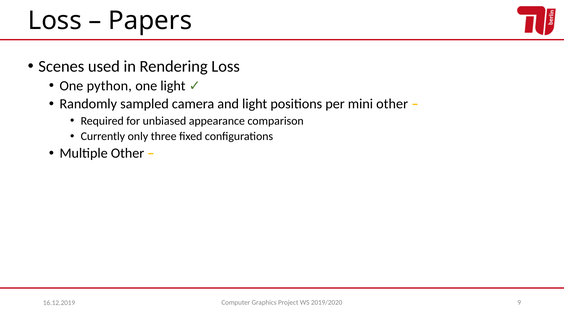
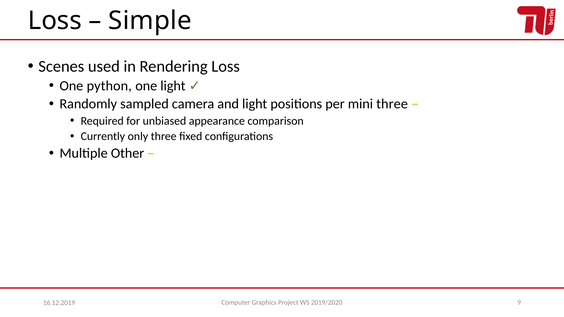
Papers: Papers -> Simple
mini other: other -> three
